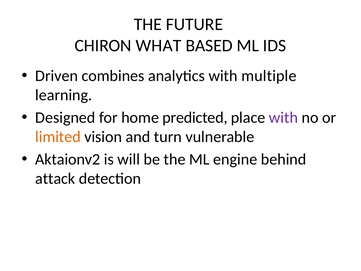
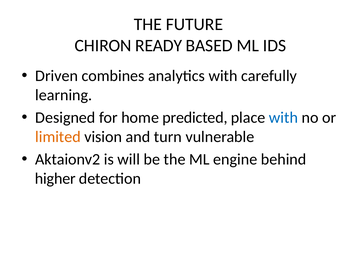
WHAT: WHAT -> READY
multiple: multiple -> carefully
with at (283, 117) colour: purple -> blue
attack: attack -> higher
